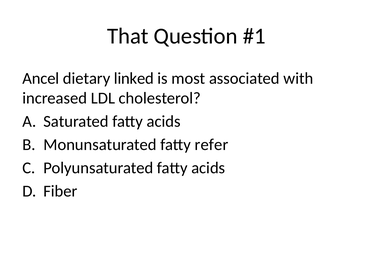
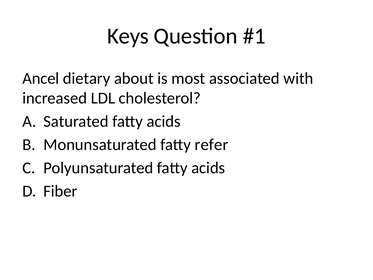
That: That -> Keys
linked: linked -> about
